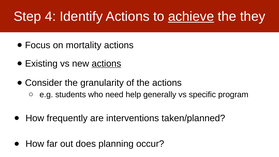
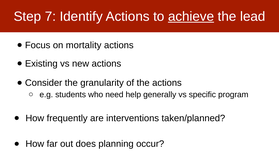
4: 4 -> 7
they: they -> lead
actions at (106, 64) underline: present -> none
